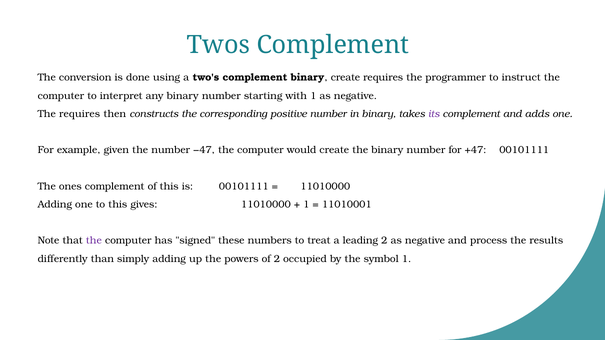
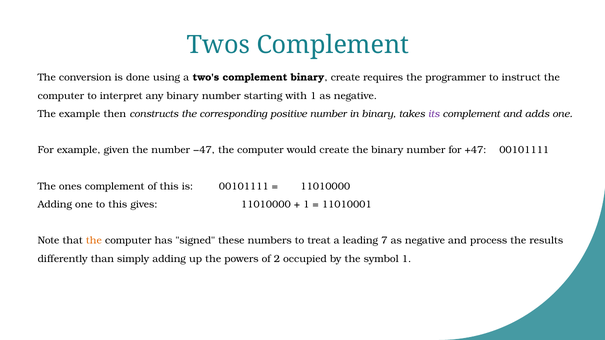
The requires: requires -> example
the at (94, 241) colour: purple -> orange
leading 2: 2 -> 7
